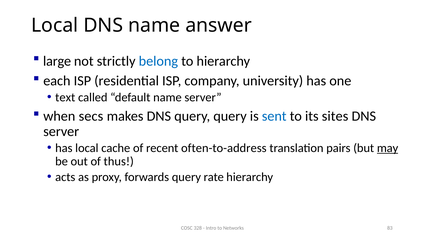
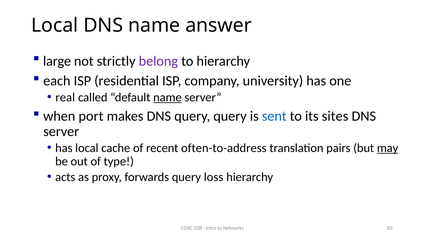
belong colour: blue -> purple
text: text -> real
name at (167, 97) underline: none -> present
secs: secs -> port
thus: thus -> type
rate: rate -> loss
